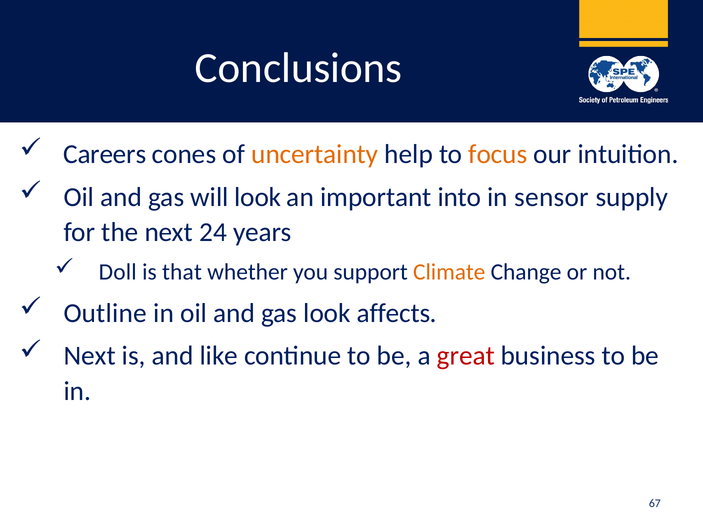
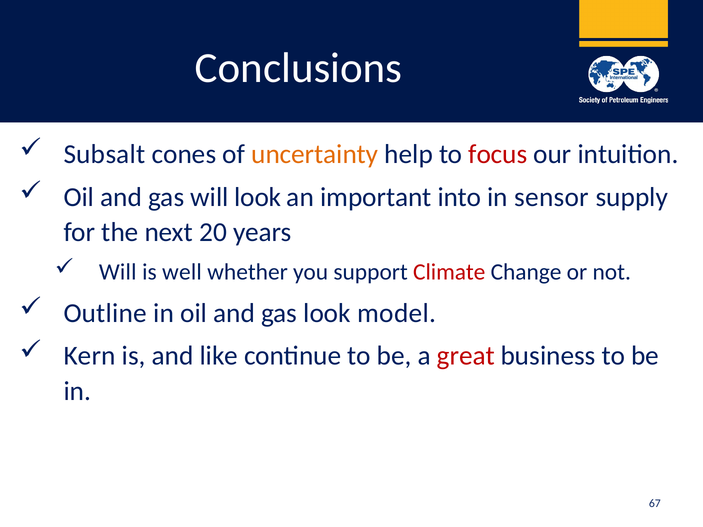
Careers: Careers -> Subsalt
focus colour: orange -> red
24: 24 -> 20
Doll at (118, 272): Doll -> Will
that: that -> well
Climate colour: orange -> red
affects: affects -> model
Next at (90, 356): Next -> Kern
